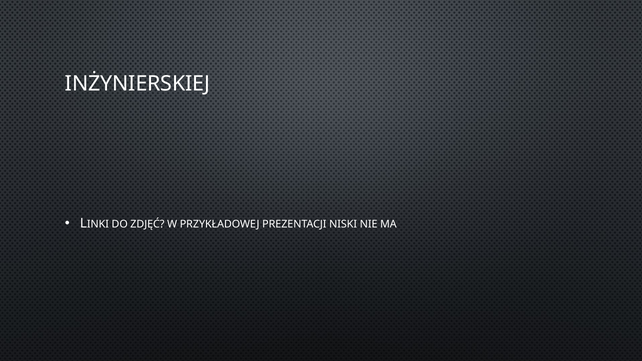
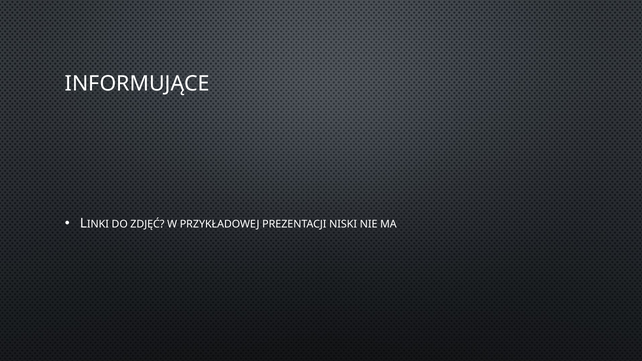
INŻYNIERSKIEJ: INŻYNIERSKIEJ -> INFORMUJĄCE
